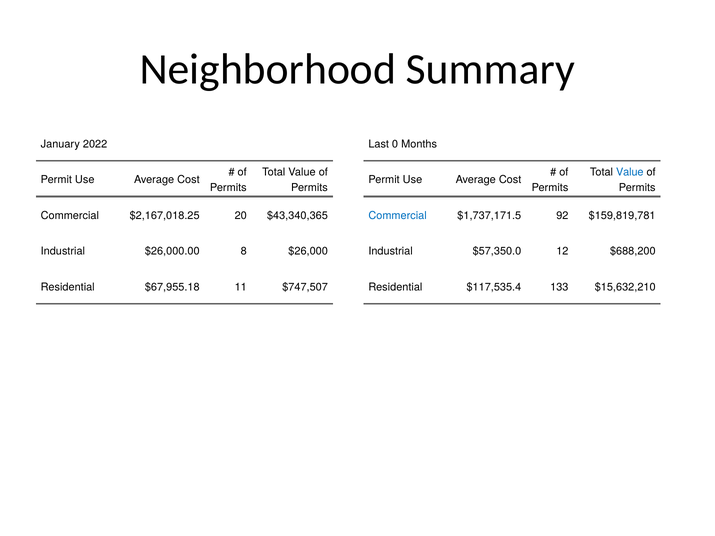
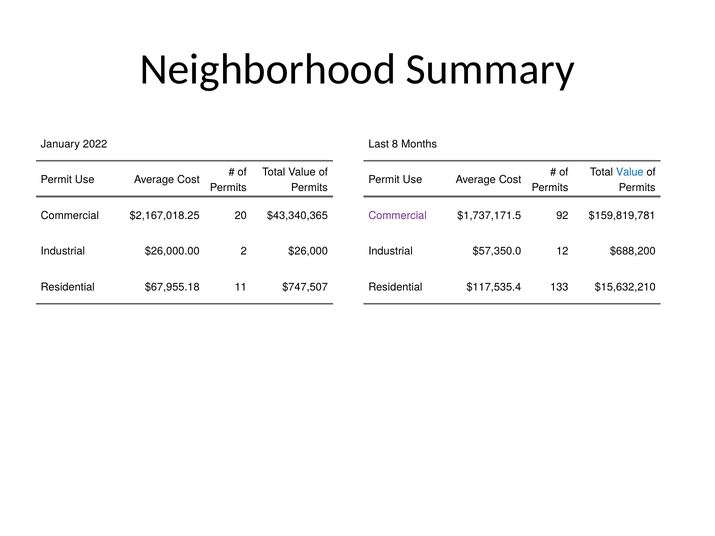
0: 0 -> 8
Commercial at (398, 216) colour: blue -> purple
8: 8 -> 2
